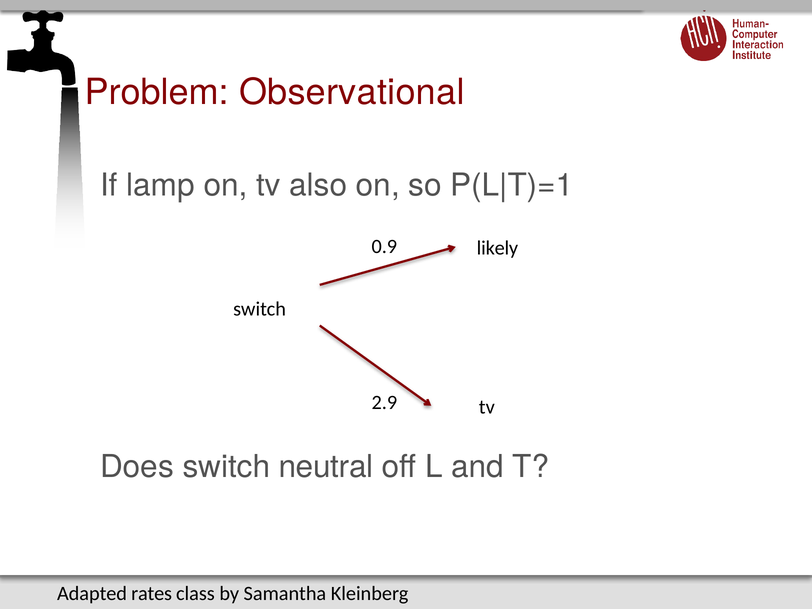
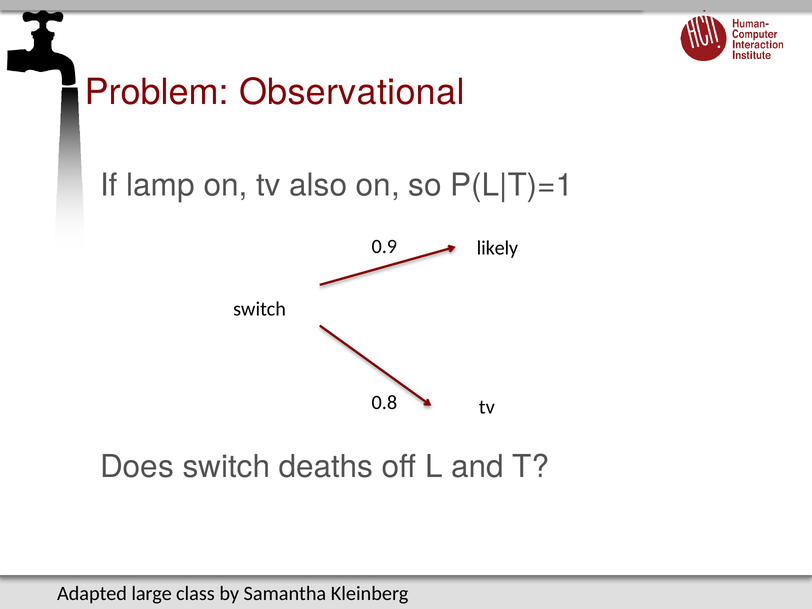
2.9: 2.9 -> 0.8
neutral: neutral -> deaths
rates: rates -> large
